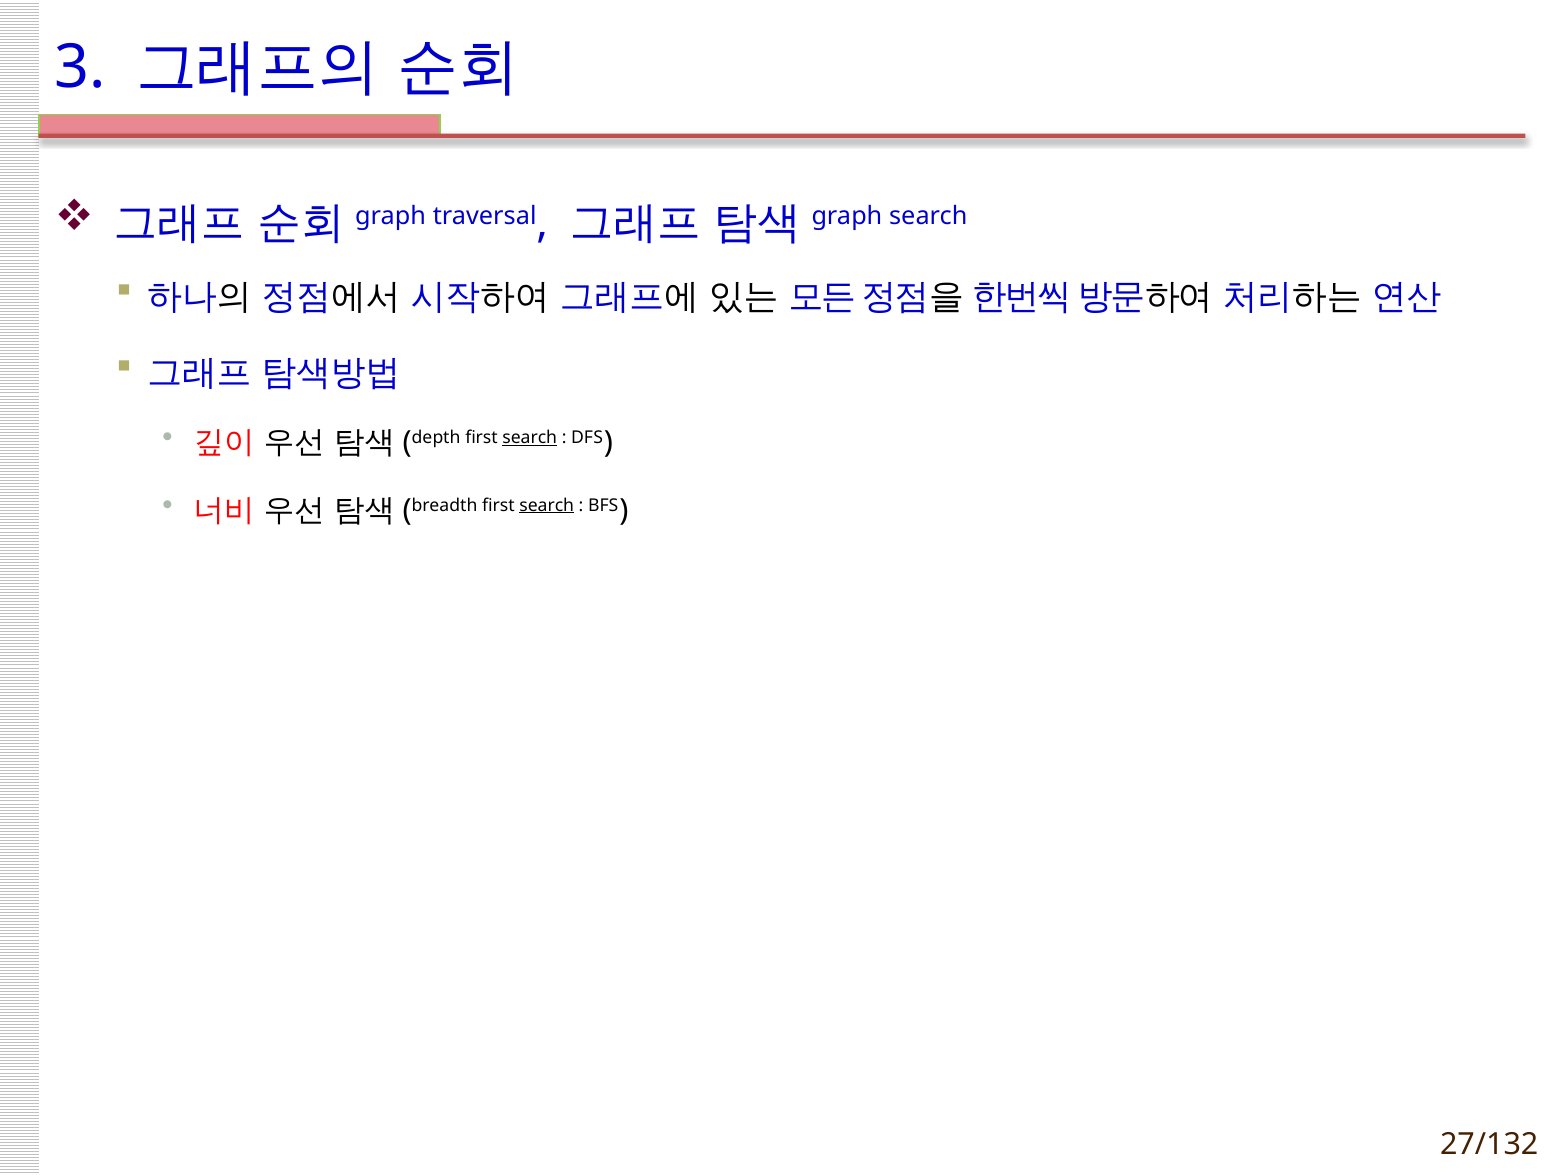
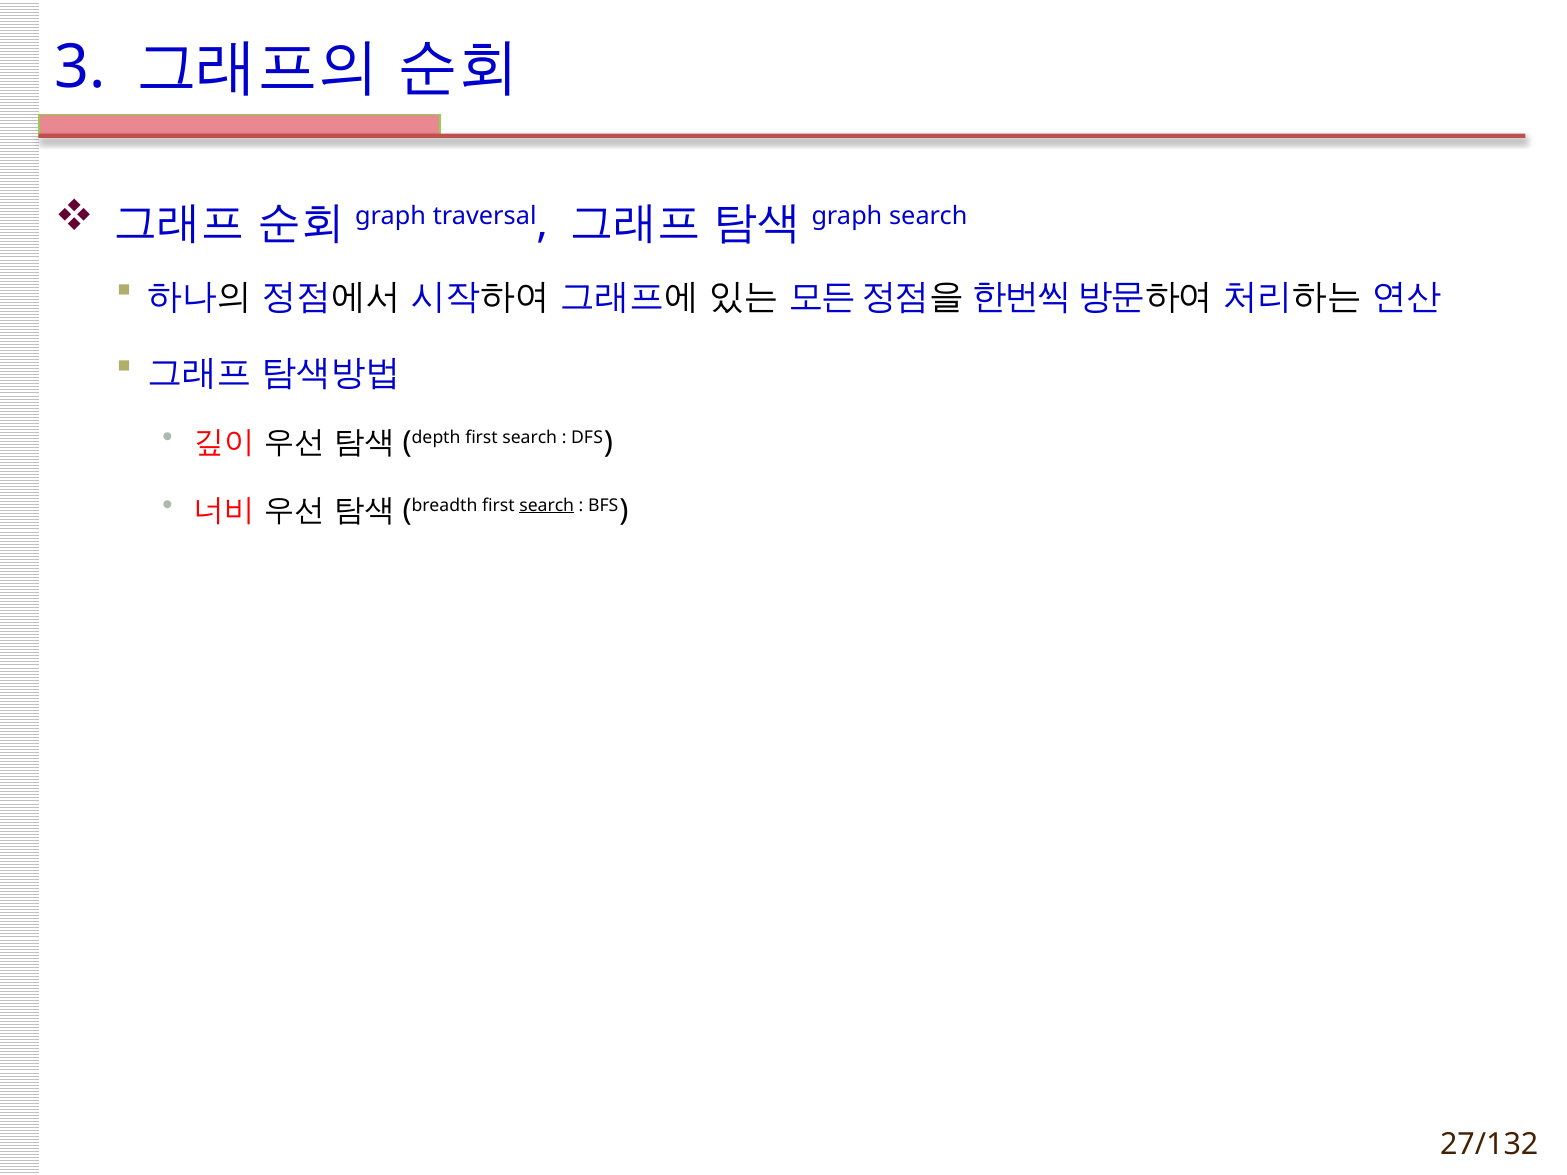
search at (530, 438) underline: present -> none
